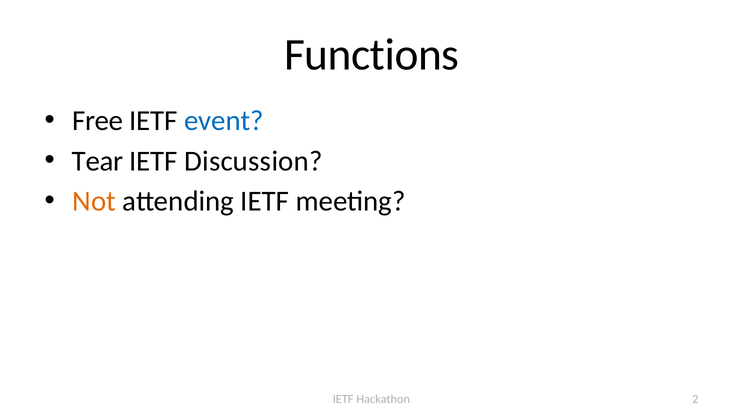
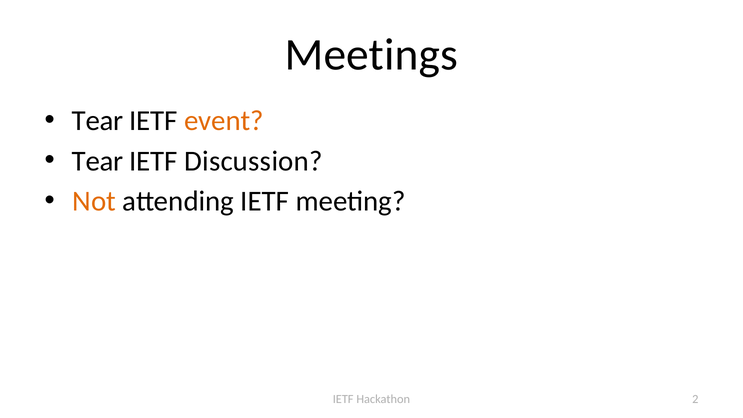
Functions: Functions -> Meetings
Free at (98, 121): Free -> Tear
event colour: blue -> orange
